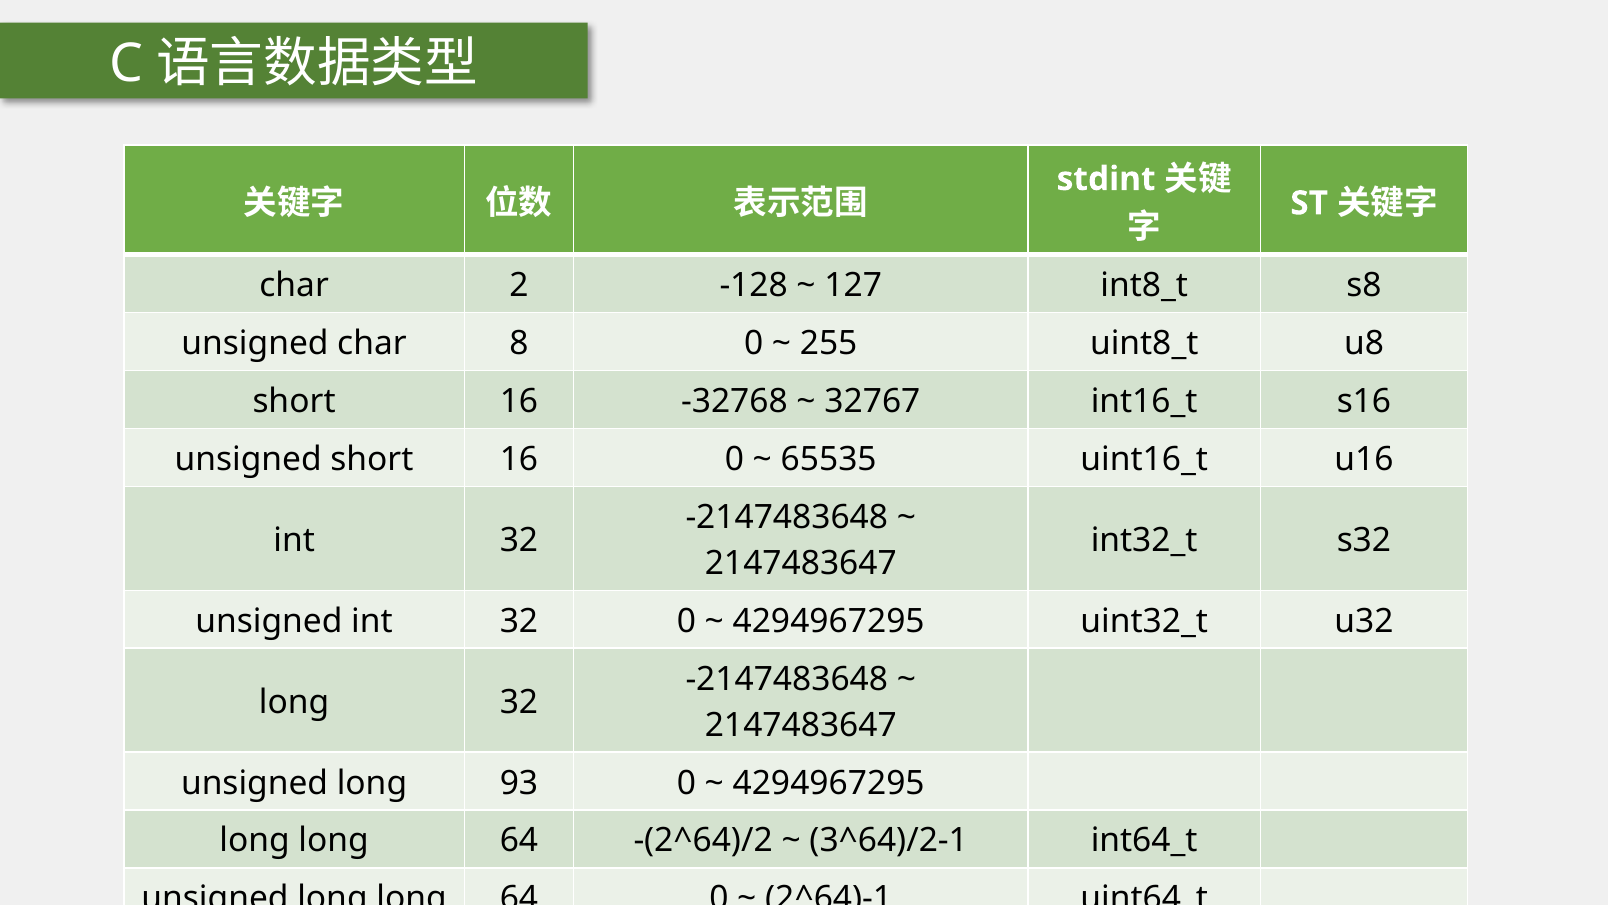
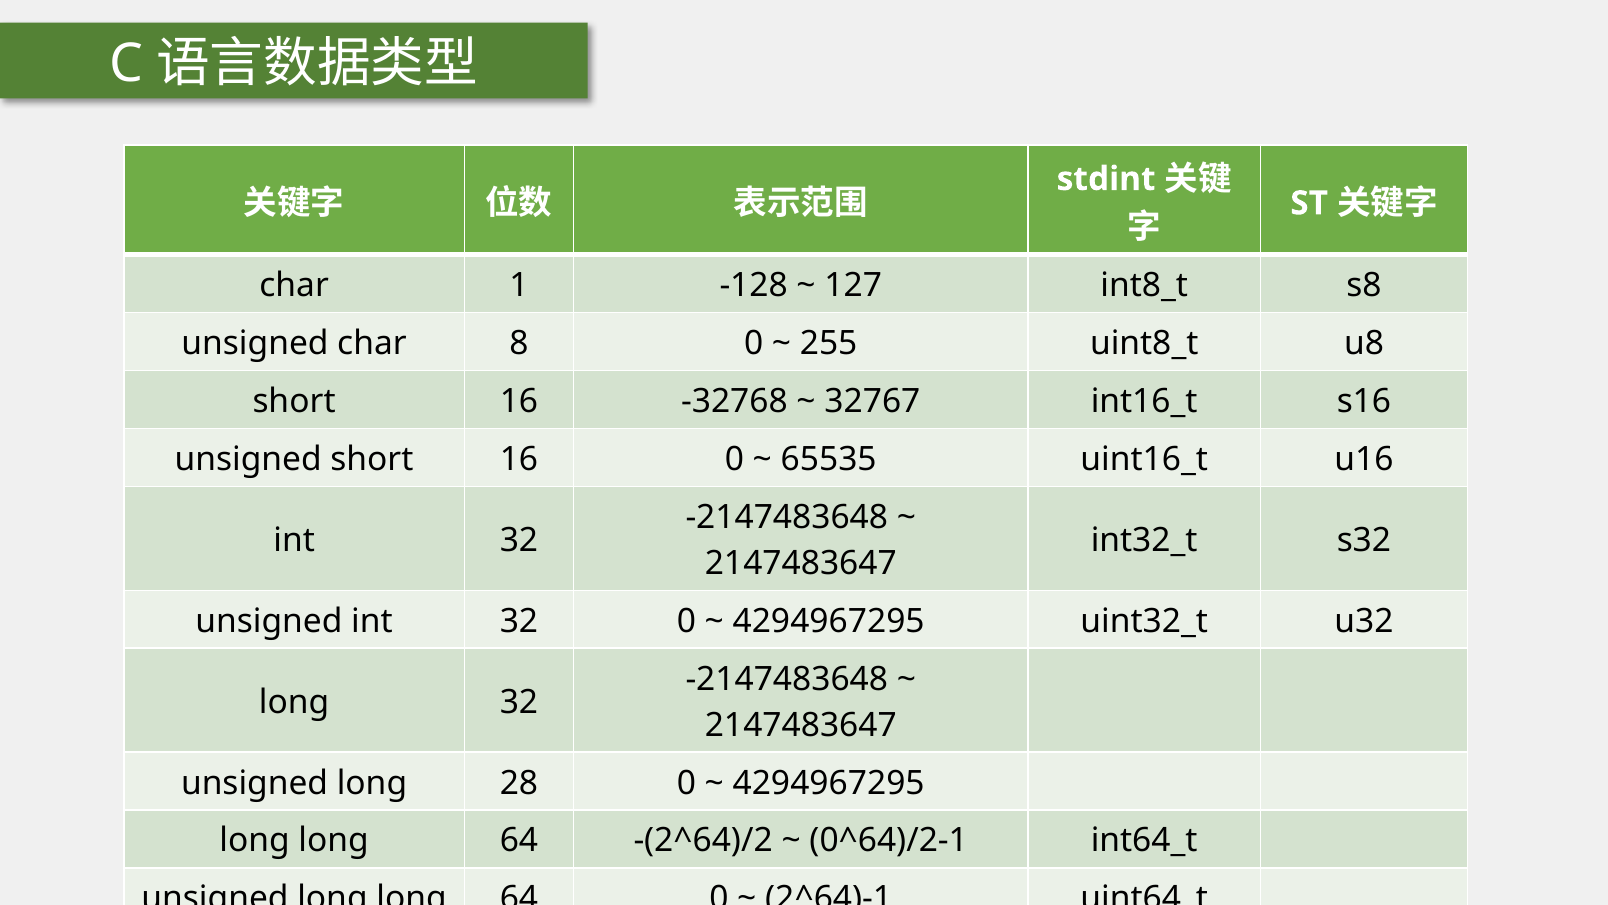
2: 2 -> 1
93: 93 -> 28
3^64)/2-1: 3^64)/2-1 -> 0^64)/2-1
